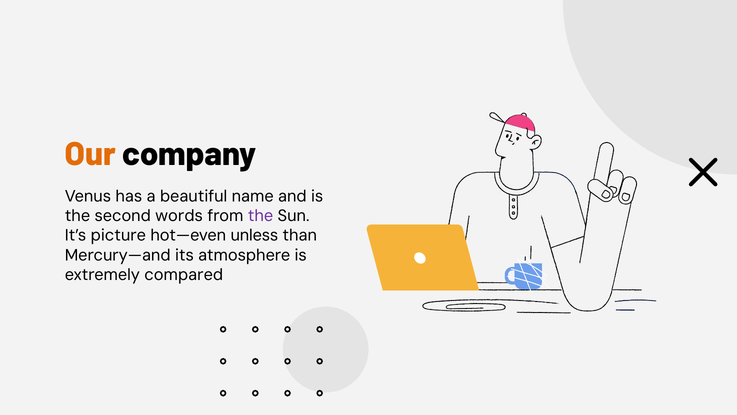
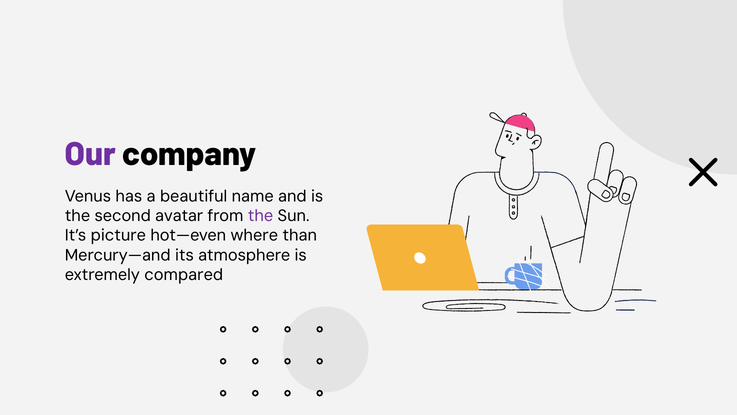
Our colour: orange -> purple
words: words -> avatar
unless: unless -> where
